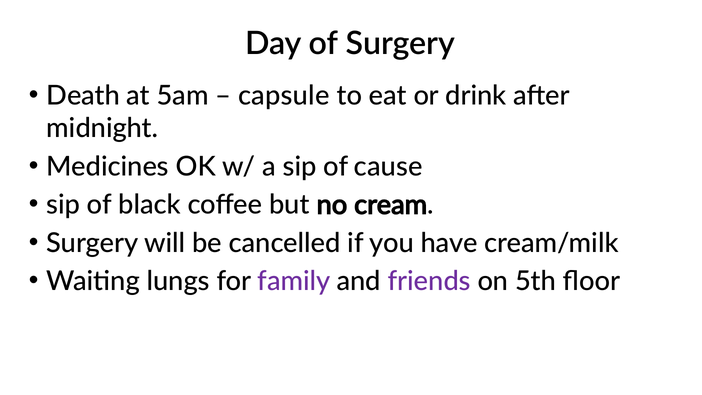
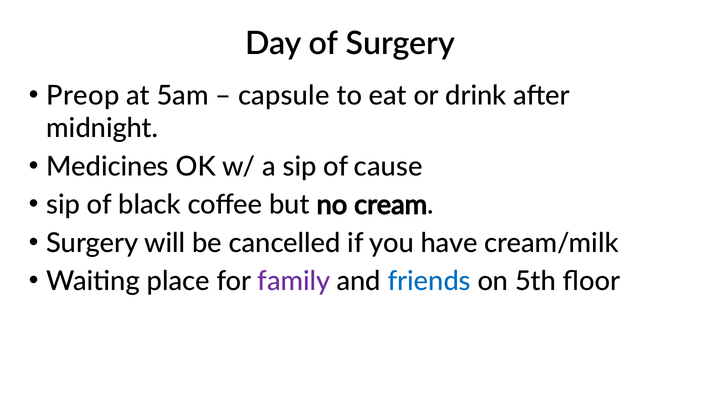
Death: Death -> Preop
lungs: lungs -> place
friends colour: purple -> blue
